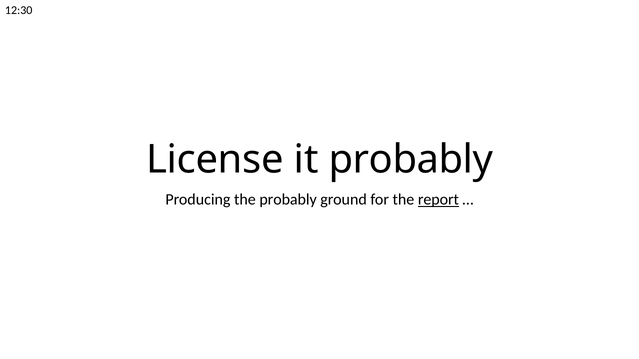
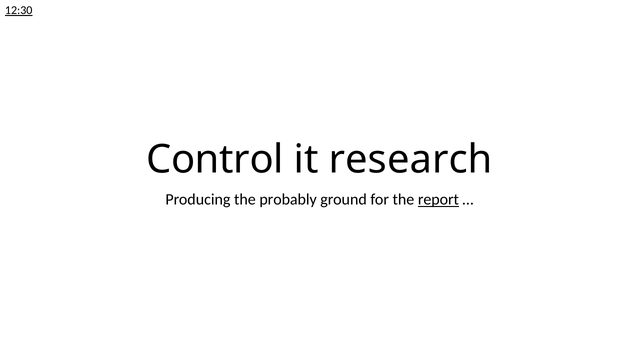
12:30 underline: none -> present
License: License -> Control
it probably: probably -> research
